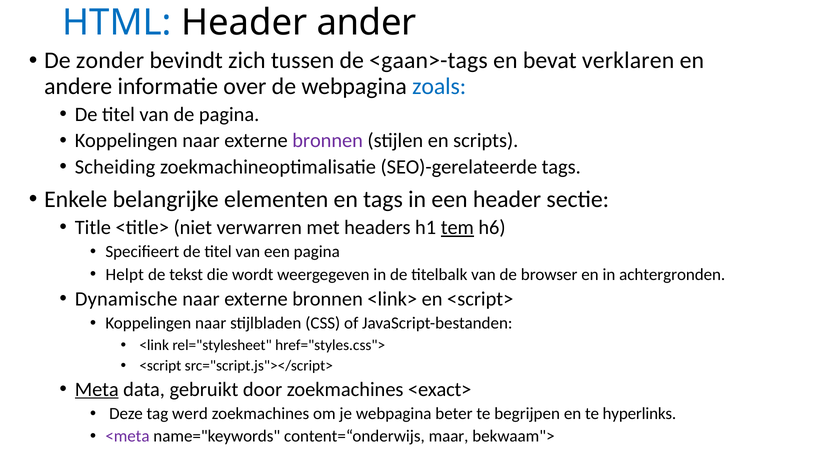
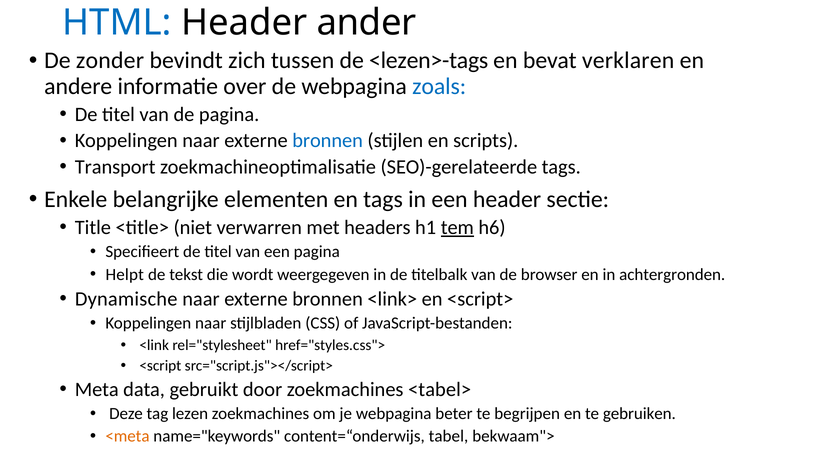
<gaan>-tags: <gaan>-tags -> <lezen>-tags
bronnen at (328, 141) colour: purple -> blue
Scheiding: Scheiding -> Transport
Meta underline: present -> none
<exact>: <exact> -> <tabel>
werd: werd -> lezen
hyperlinks: hyperlinks -> gebruiken
<meta colour: purple -> orange
maar: maar -> tabel
